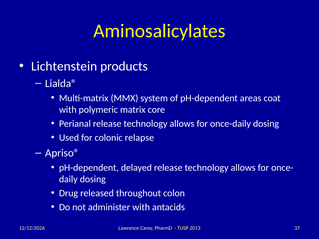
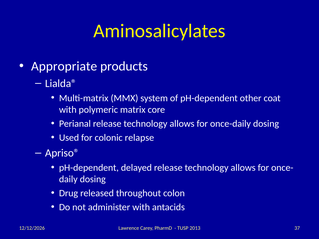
Lichtenstein: Lichtenstein -> Appropriate
areas: areas -> other
